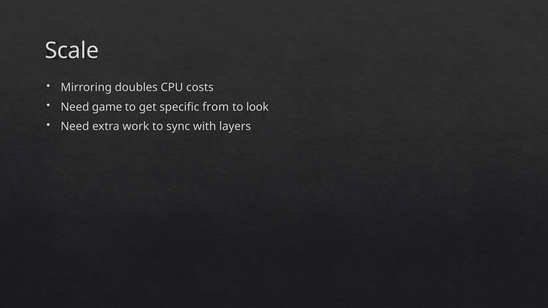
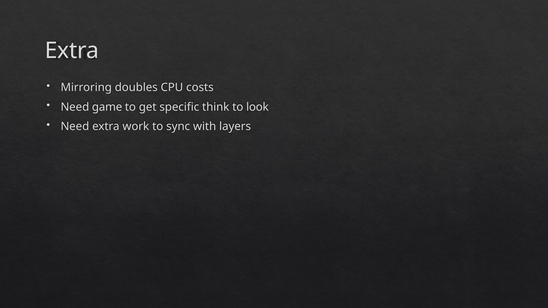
Scale at (72, 51): Scale -> Extra
from: from -> think
